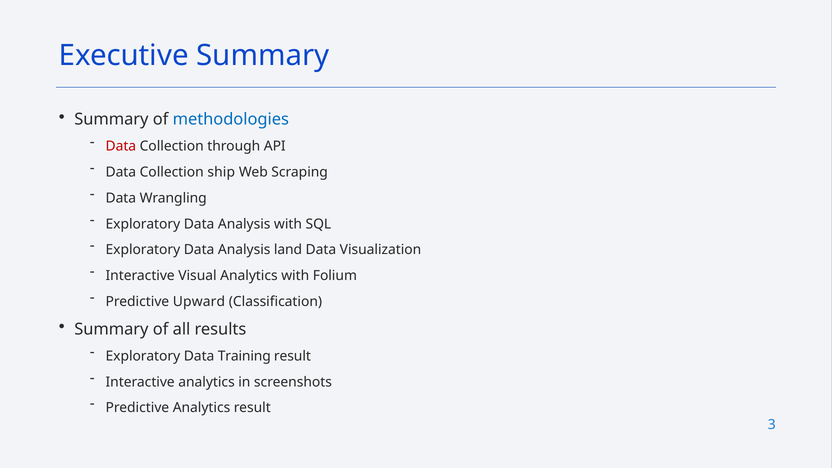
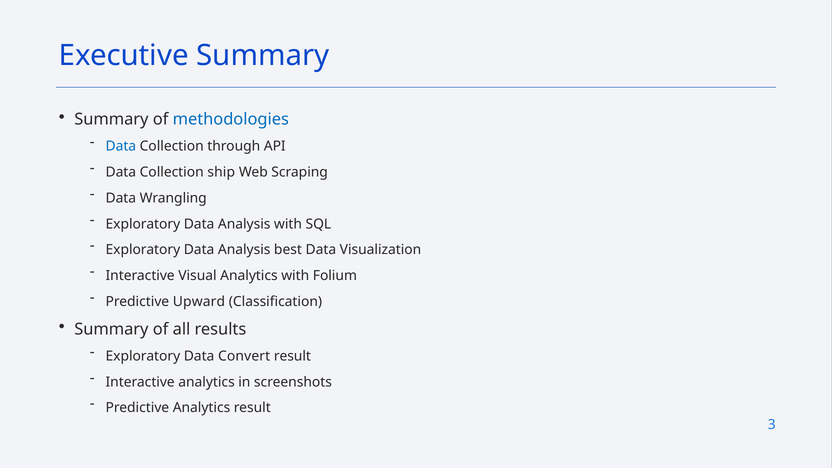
Data at (121, 146) colour: red -> blue
land: land -> best
Training: Training -> Convert
